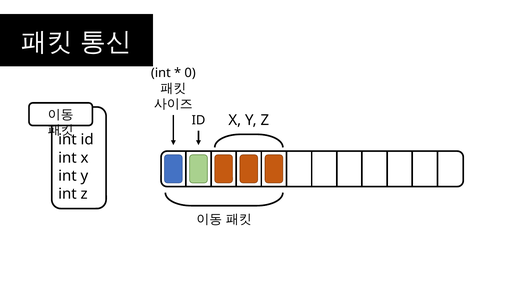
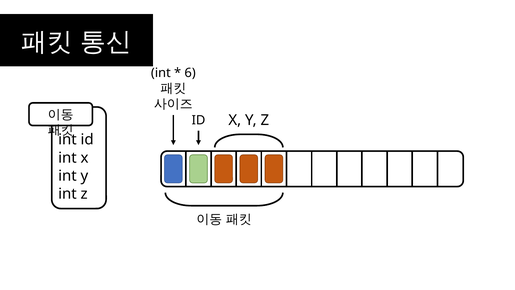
0: 0 -> 6
